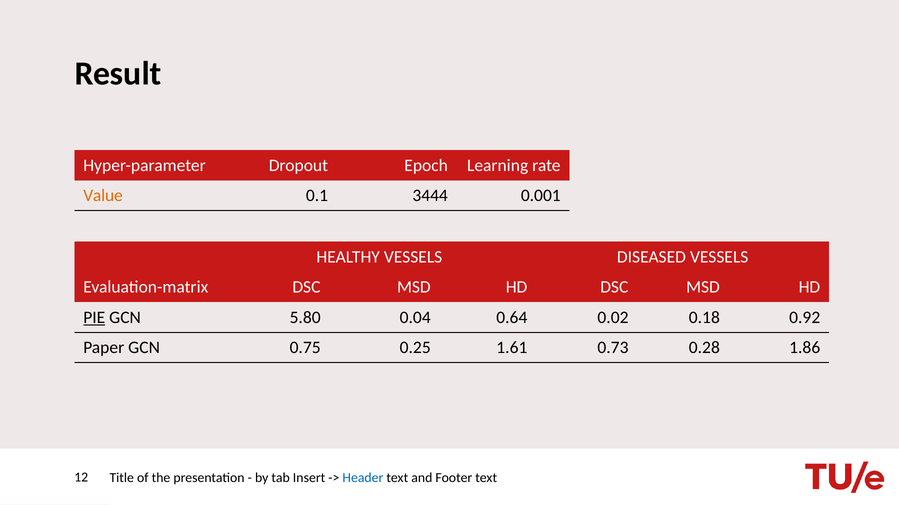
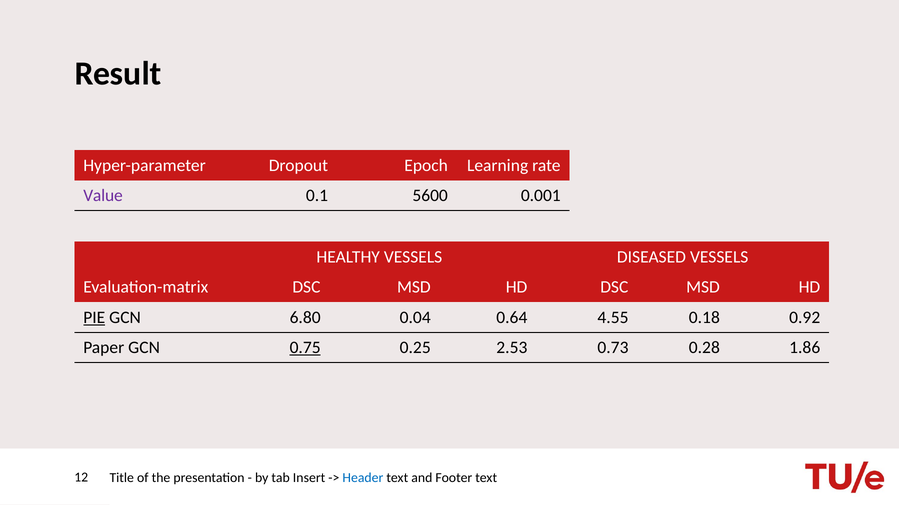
Value colour: orange -> purple
3444: 3444 -> 5600
5.80: 5.80 -> 6.80
0.02: 0.02 -> 4.55
0.75 underline: none -> present
1.61: 1.61 -> 2.53
